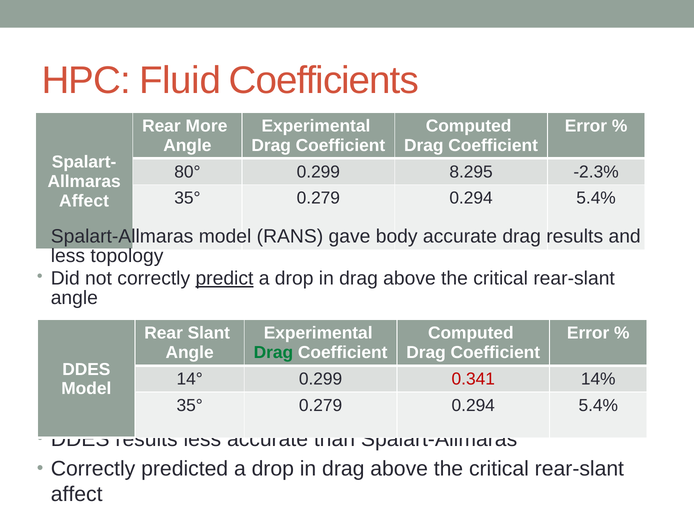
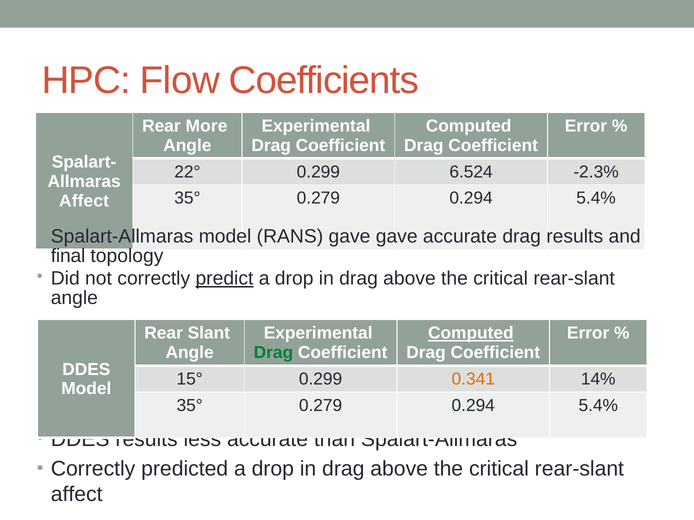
Fluid: Fluid -> Flow
80°: 80° -> 22°
8.295: 8.295 -> 6.524
gave body: body -> gave
less at (68, 256): less -> final
Computed at (471, 334) underline: none -> present
14°: 14° -> 15°
0.341 colour: red -> orange
